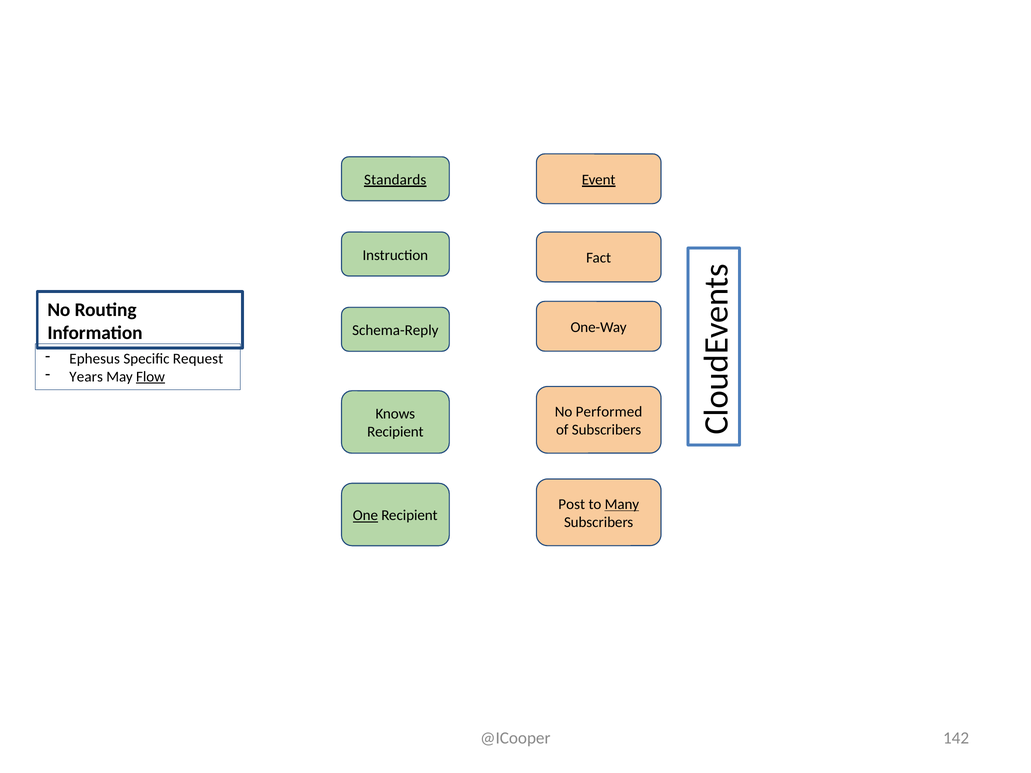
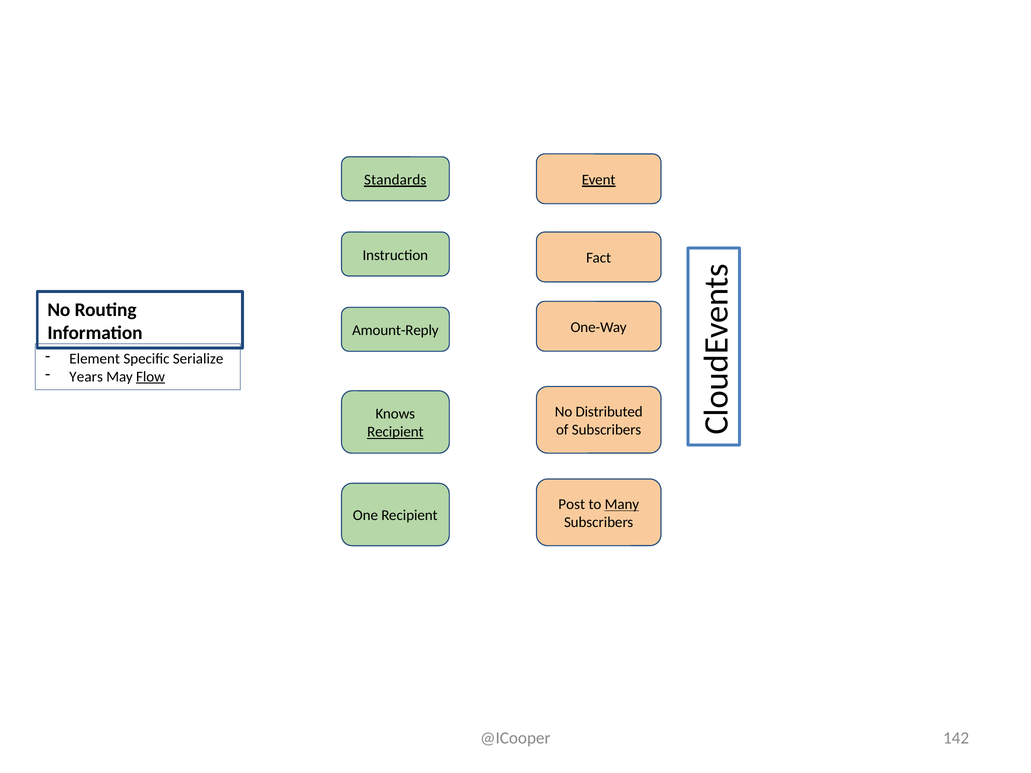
Schema-Reply: Schema-Reply -> Amount-Reply
Ephesus: Ephesus -> Element
Request: Request -> Serialize
Performed: Performed -> Distributed
Recipient at (395, 432) underline: none -> present
One underline: present -> none
